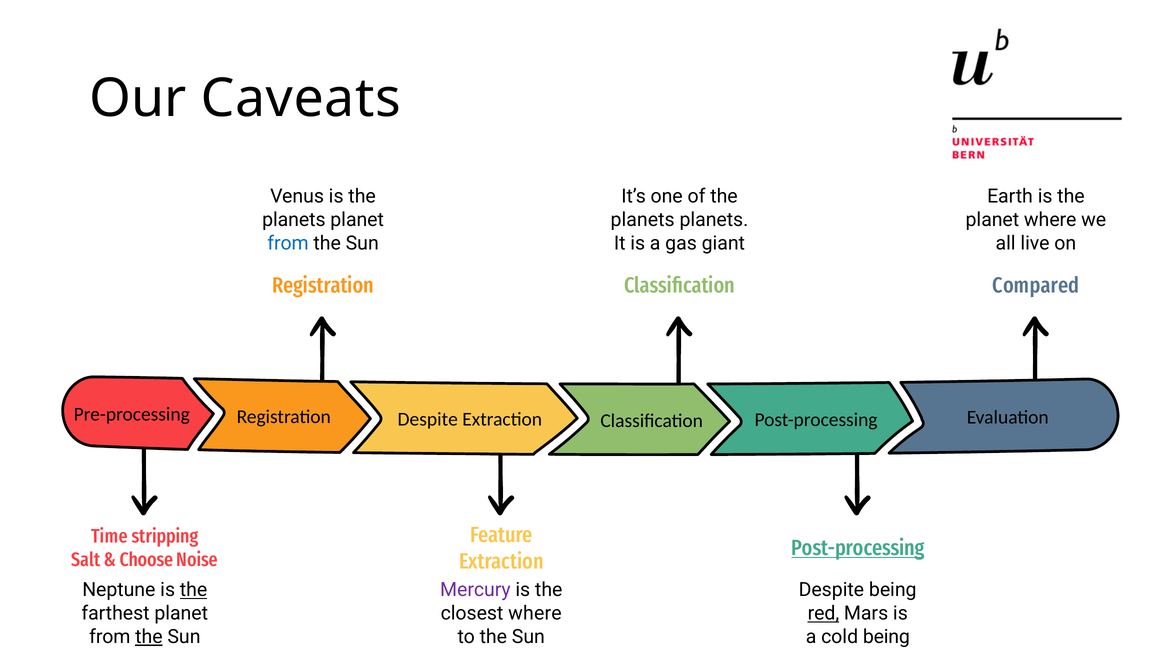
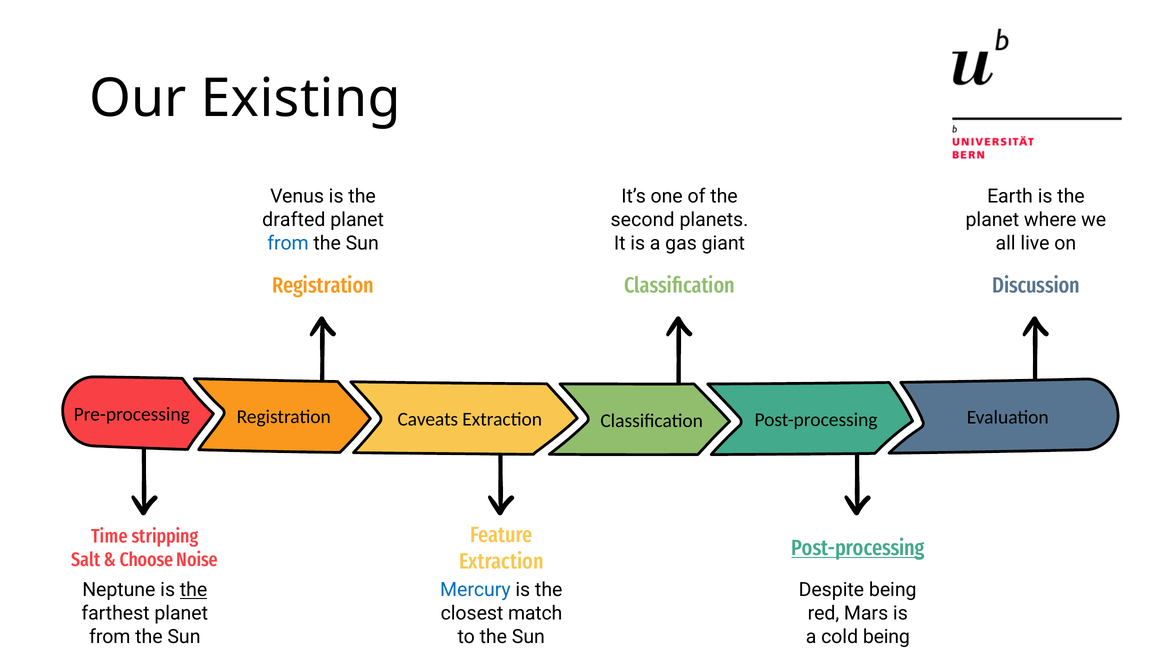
Caveats: Caveats -> Existing
planets at (294, 220): planets -> drafted
planets at (643, 220): planets -> second
Compared: Compared -> Discussion
Despite at (428, 420): Despite -> Caveats
Mercury colour: purple -> blue
closest where: where -> match
red underline: present -> none
the at (149, 637) underline: present -> none
